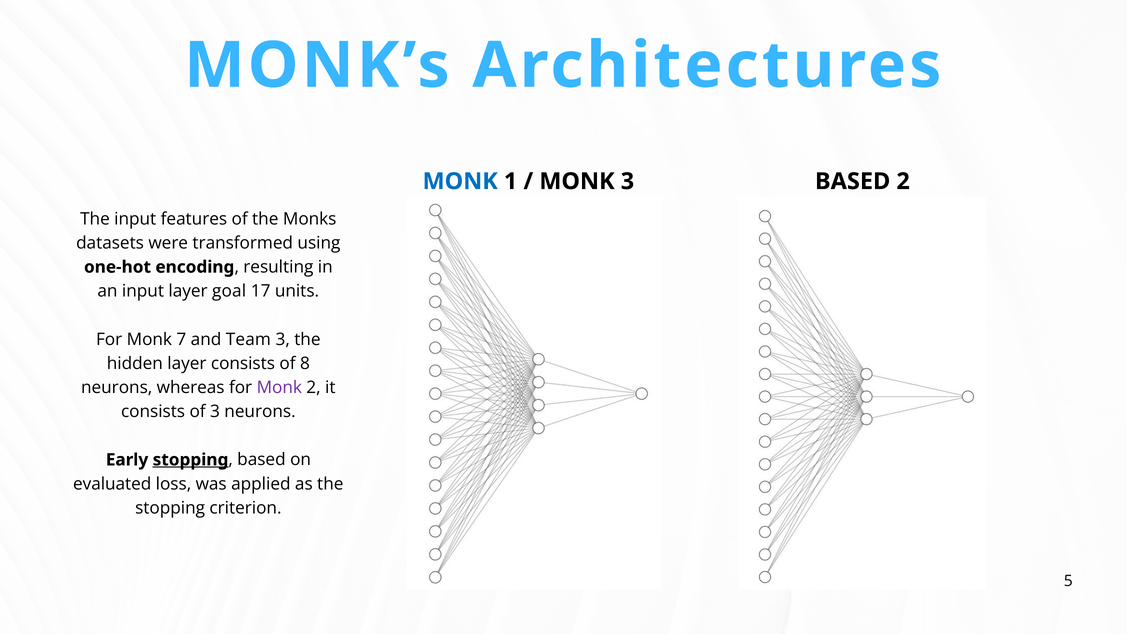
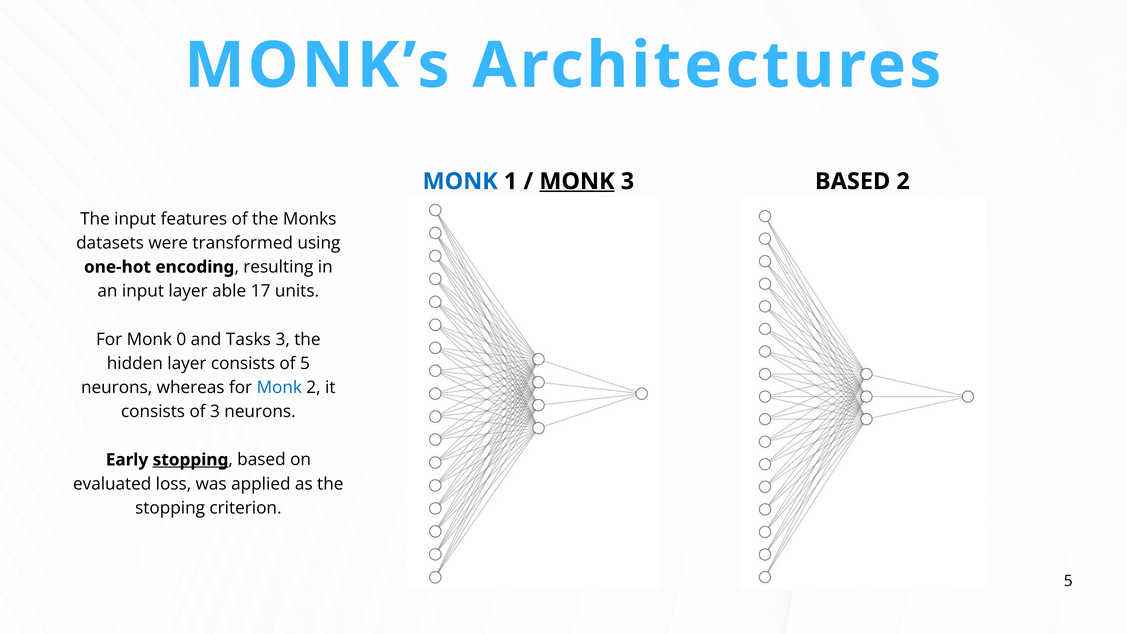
MONK at (577, 181) underline: none -> present
goal: goal -> able
7: 7 -> 0
Team: Team -> Tasks
of 8: 8 -> 5
Monk at (279, 387) colour: purple -> blue
